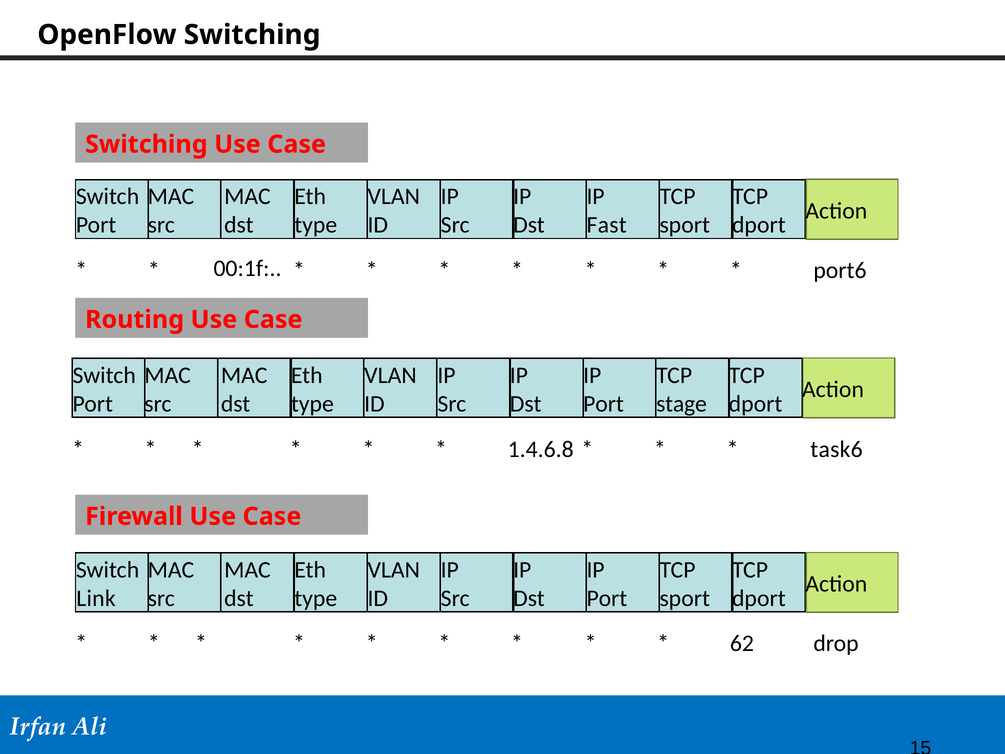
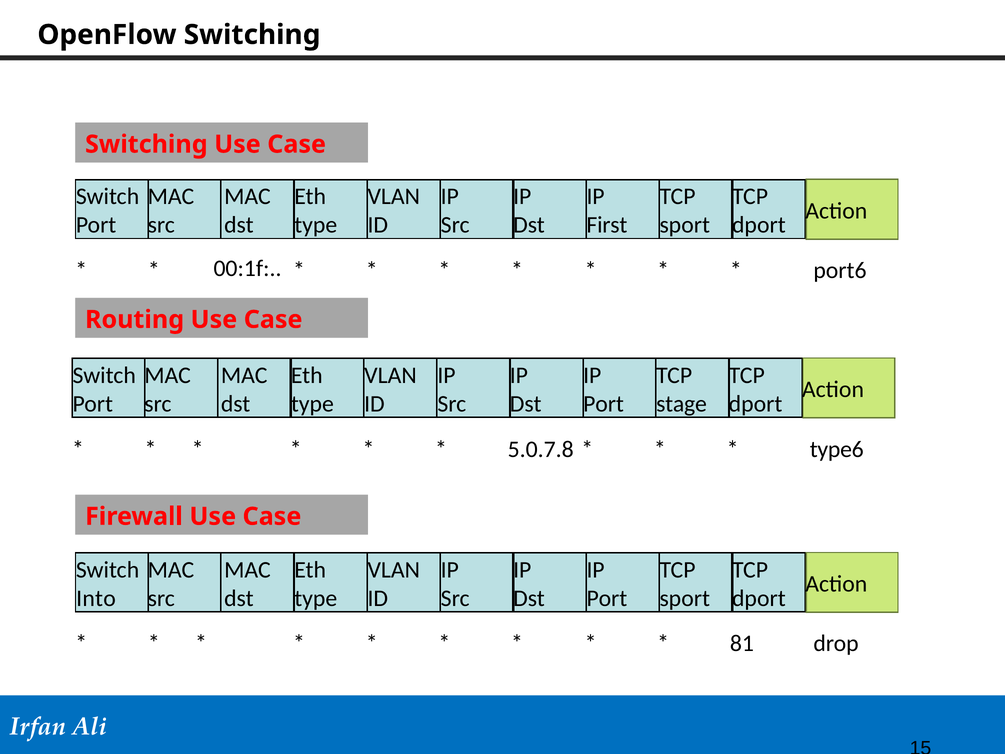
Fast: Fast -> First
1.4.6.8: 1.4.6.8 -> 5.0.7.8
task6: task6 -> type6
Link: Link -> Into
62: 62 -> 81
